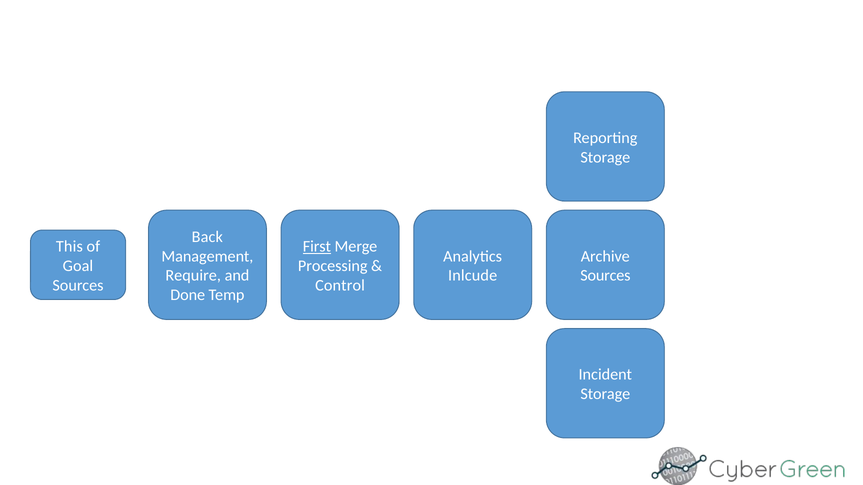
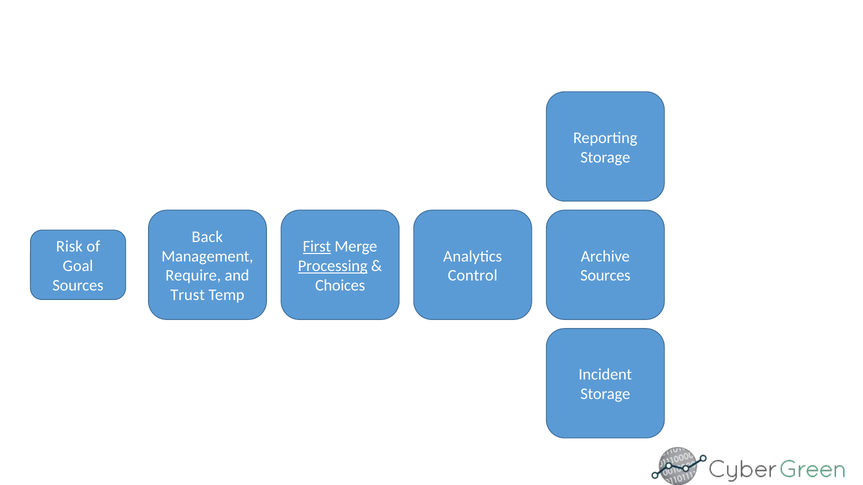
This: This -> Risk
Processing underline: none -> present
Inlcude: Inlcude -> Control
Control: Control -> Choices
Done: Done -> Trust
